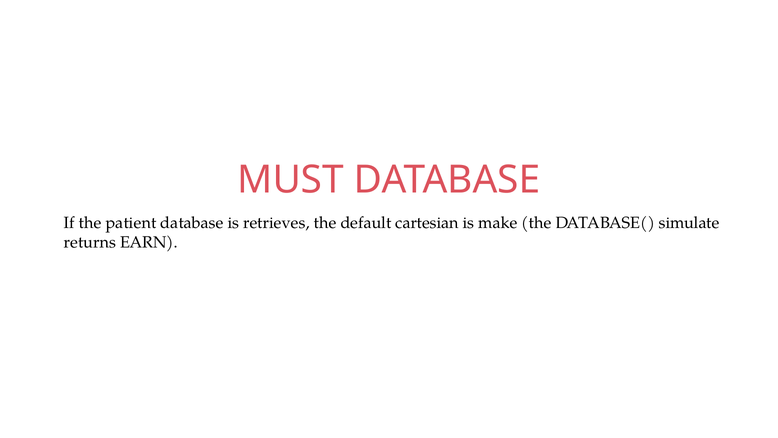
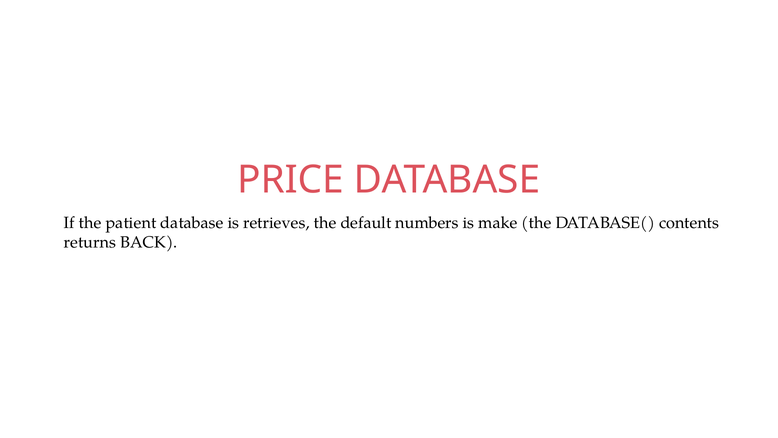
MUST: MUST -> PRICE
cartesian: cartesian -> numbers
simulate: simulate -> contents
EARN: EARN -> BACK
